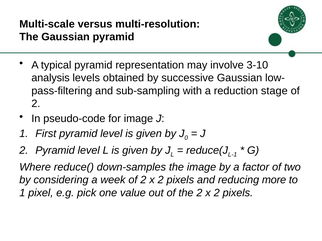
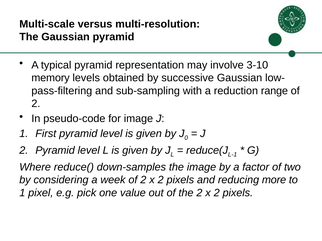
analysis: analysis -> memory
stage: stage -> range
